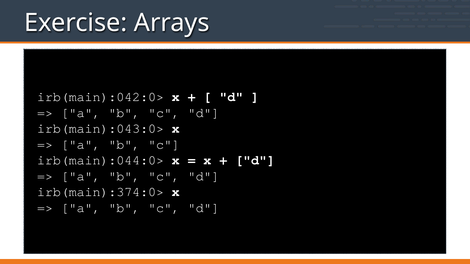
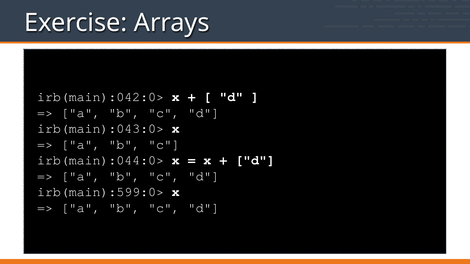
irb(main):374:0>: irb(main):374:0> -> irb(main):599:0>
